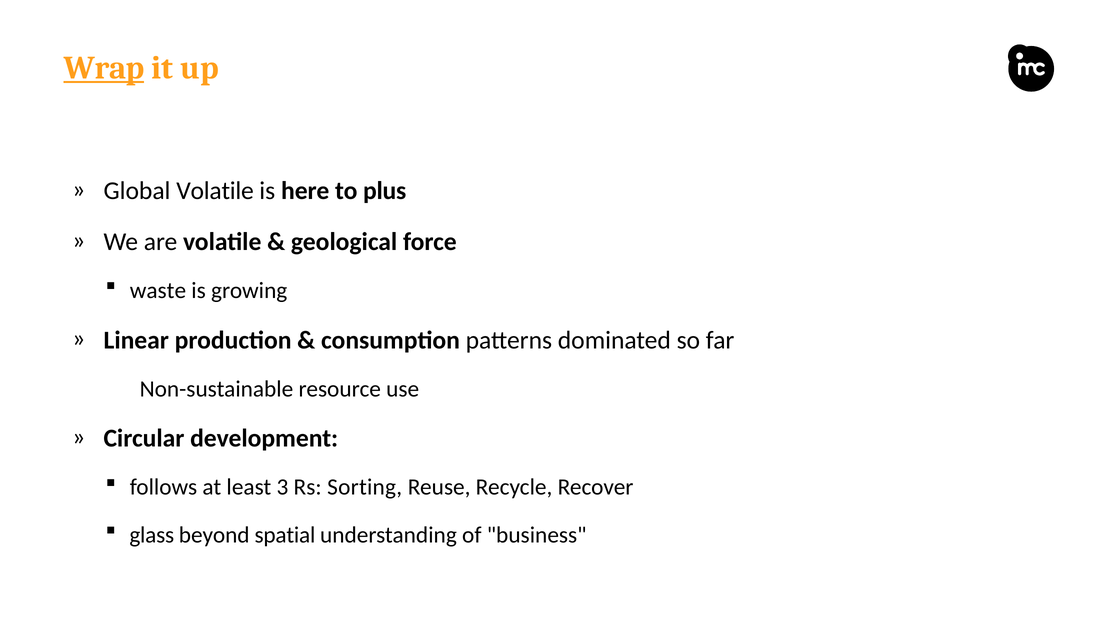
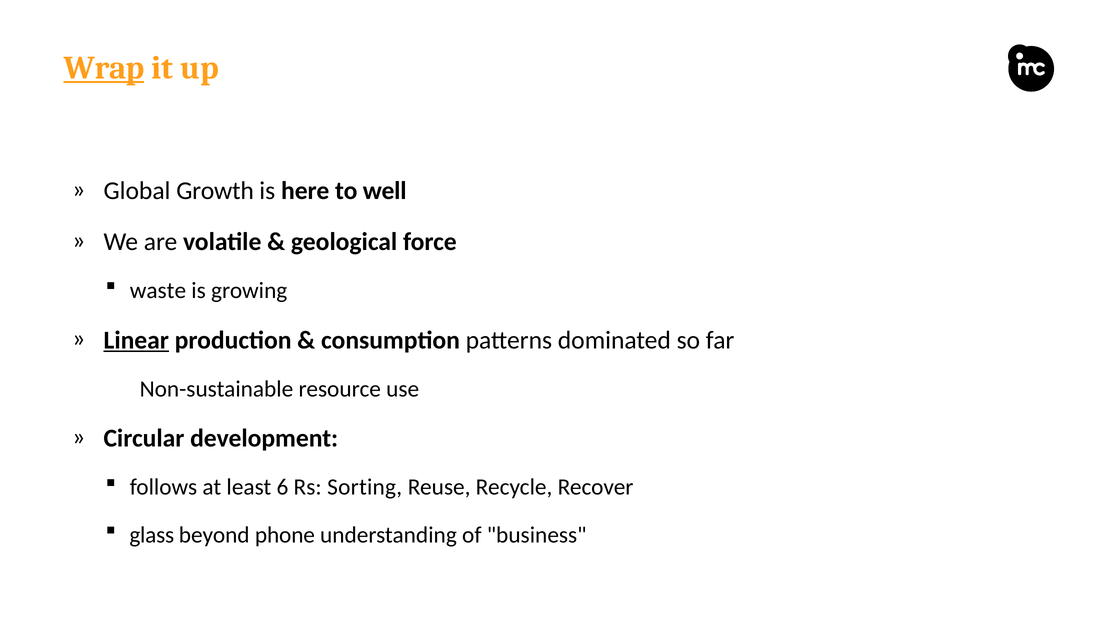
Global Volatile: Volatile -> Growth
plus: plus -> well
Linear underline: none -> present
3: 3 -> 6
spatial: spatial -> phone
